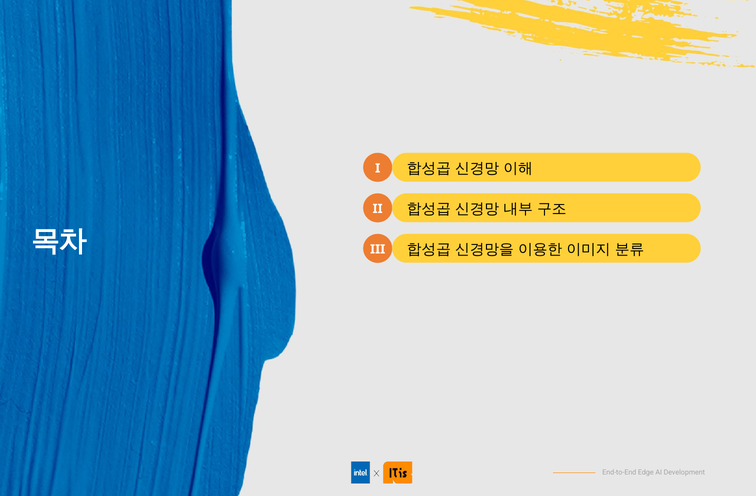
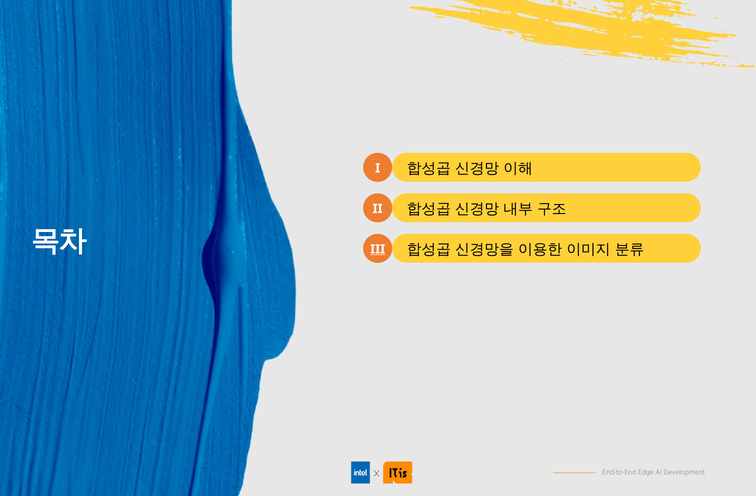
III underline: none -> present
